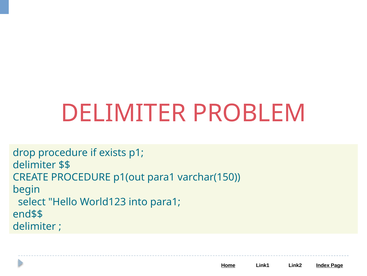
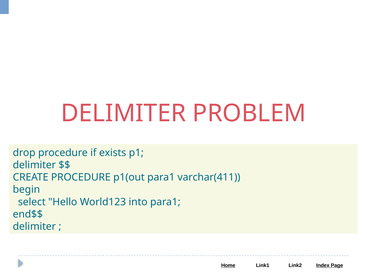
varchar(150: varchar(150 -> varchar(411
